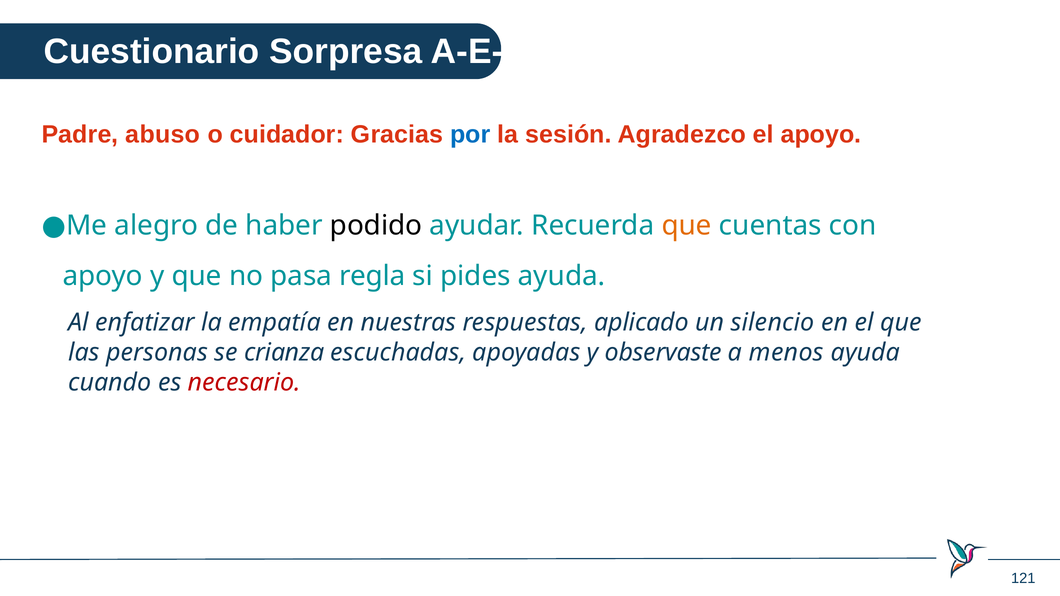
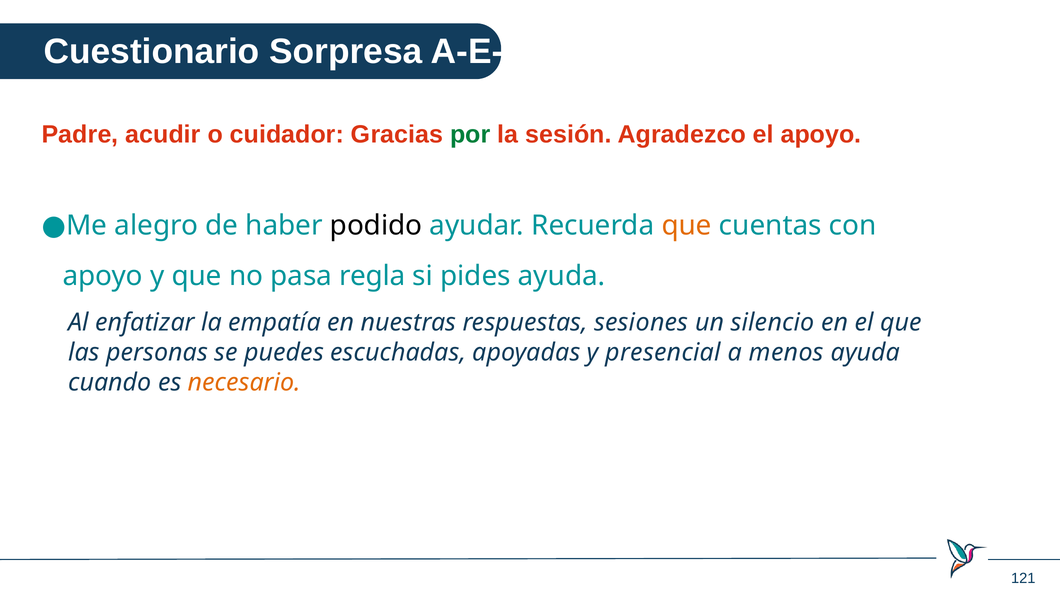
abuso: abuso -> acudir
por colour: blue -> green
aplicado: aplicado -> sesiones
crianza: crianza -> puedes
observaste: observaste -> presencial
necesario colour: red -> orange
